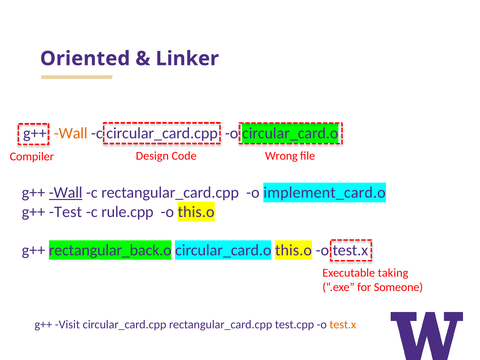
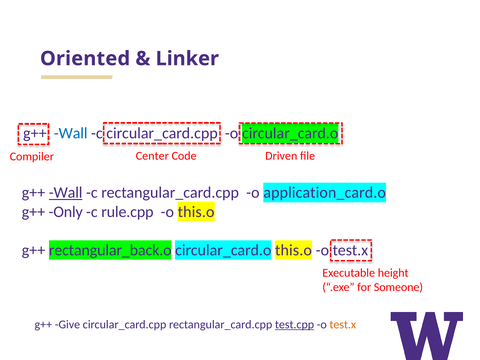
Wall at (71, 133) colour: orange -> blue
Design: Design -> Center
Wrong: Wrong -> Driven
implement_card.o: implement_card.o -> application_card.o
Test: Test -> Only
taking: taking -> height
Visit: Visit -> Give
test.cpp underline: none -> present
